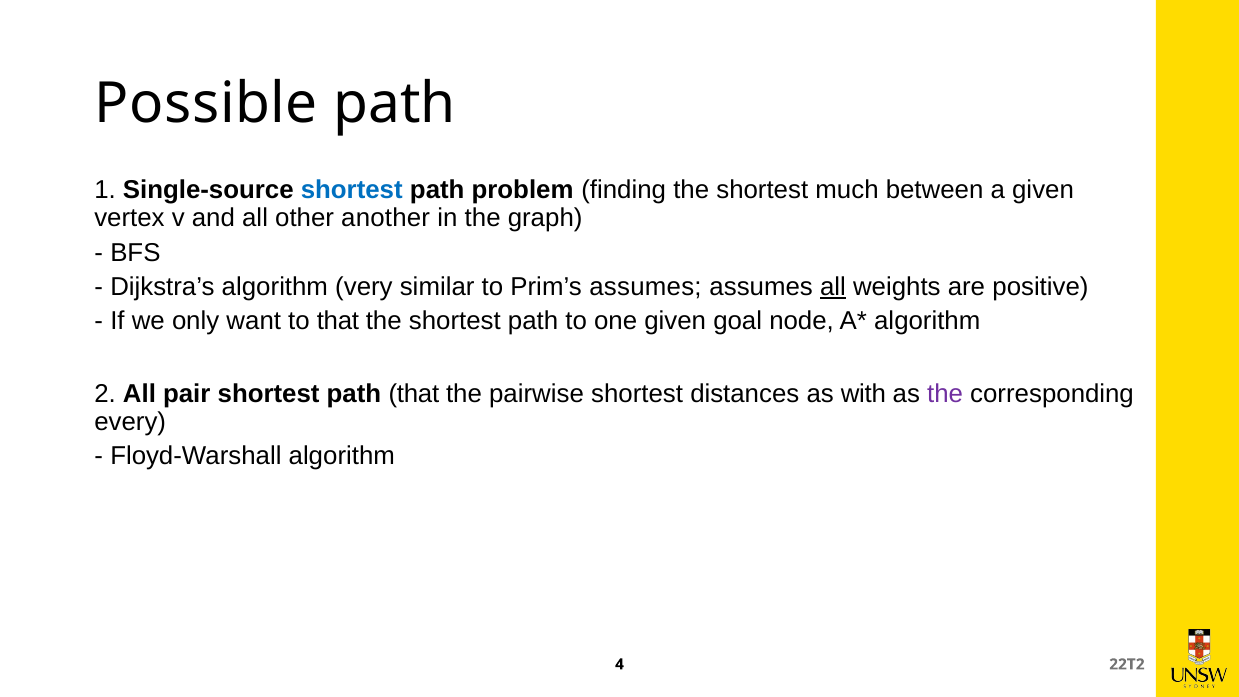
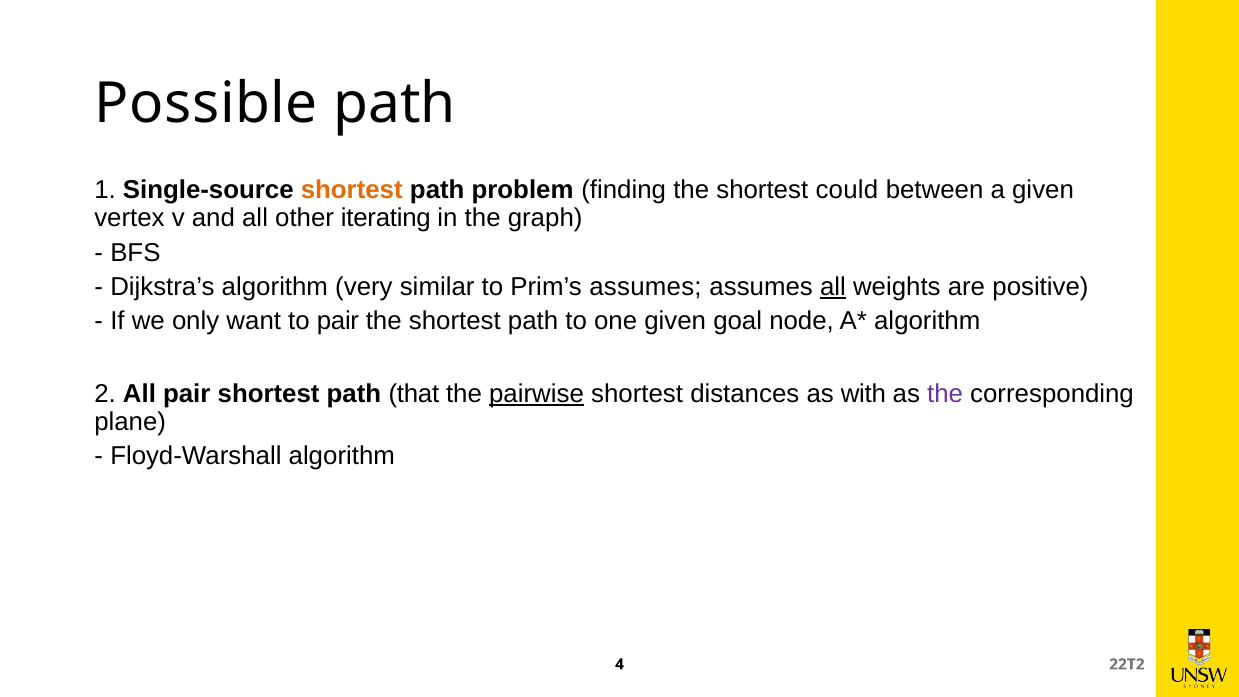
shortest at (352, 190) colour: blue -> orange
much: much -> could
another: another -> iterating
to that: that -> pair
pairwise underline: none -> present
every: every -> plane
